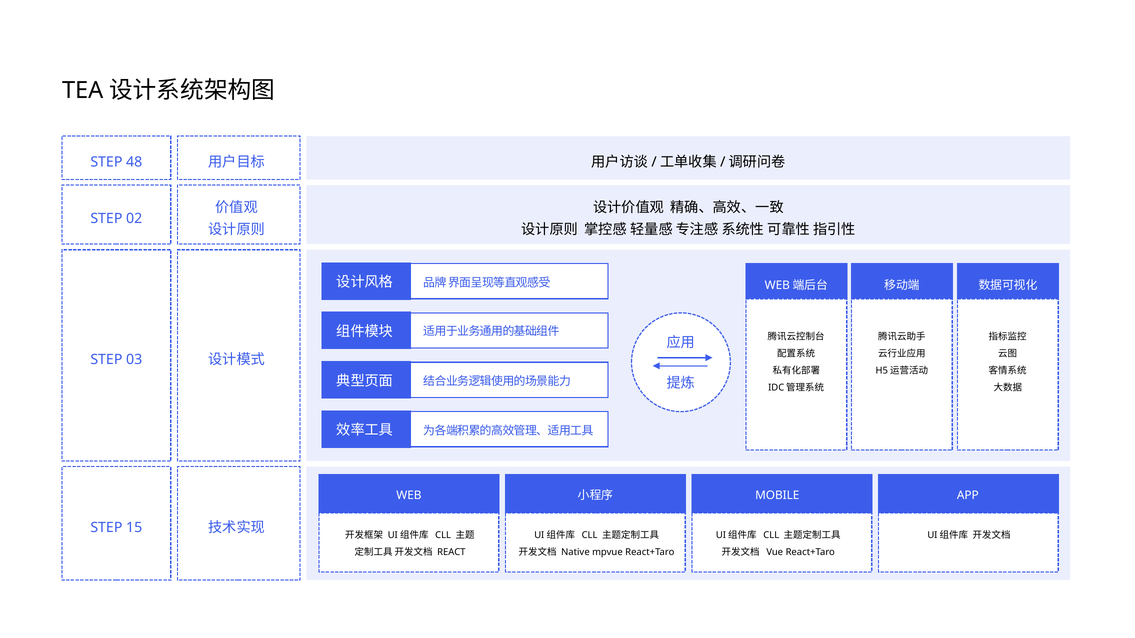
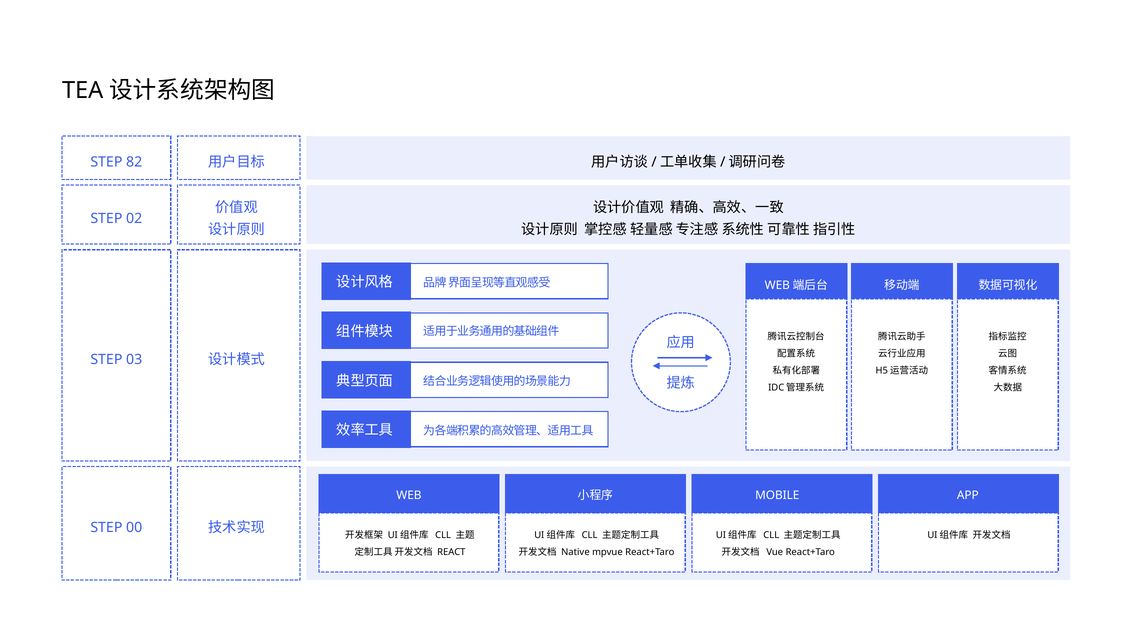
48: 48 -> 82
15: 15 -> 00
